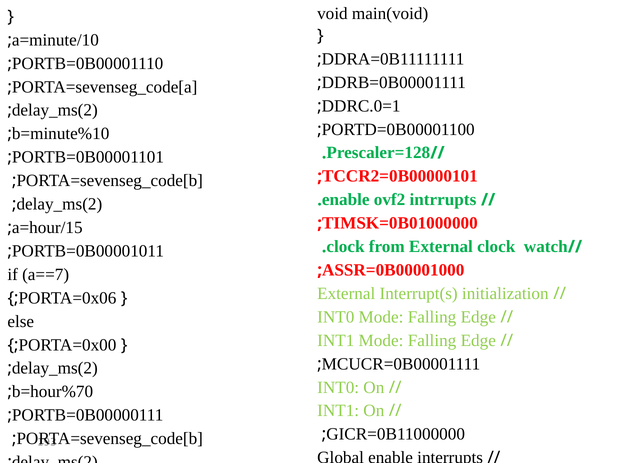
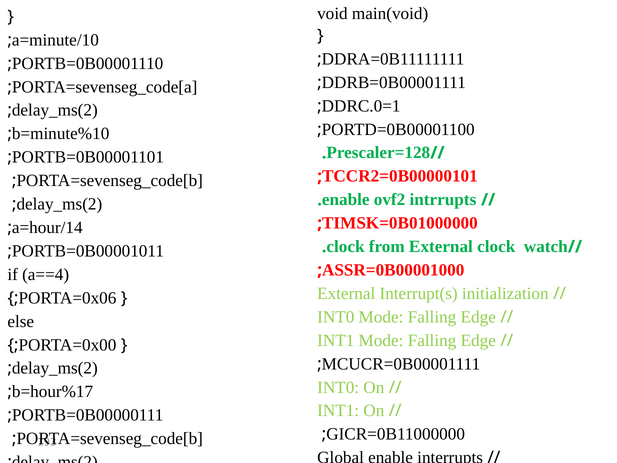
a=hour/15: a=hour/15 -> a=hour/14
a==7: a==7 -> a==4
b=hour%70: b=hour%70 -> b=hour%17
